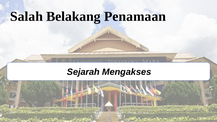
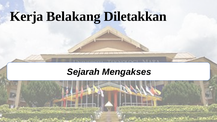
Salah: Salah -> Kerja
Penamaan: Penamaan -> Diletakkan
